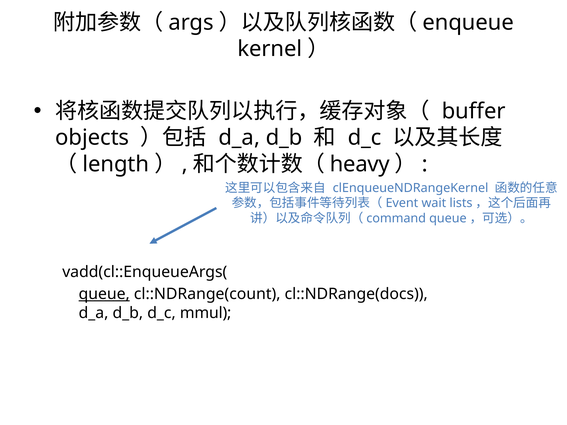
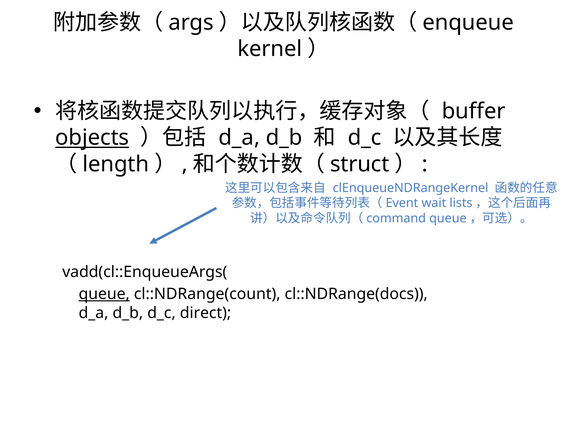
objects underline: none -> present
heavy: heavy -> struct
mmul: mmul -> direct
